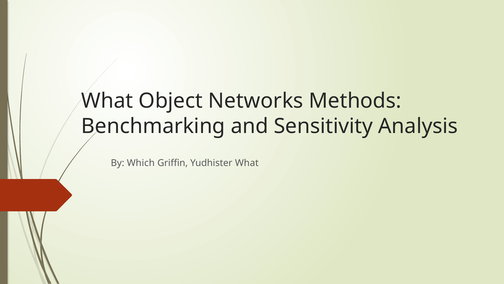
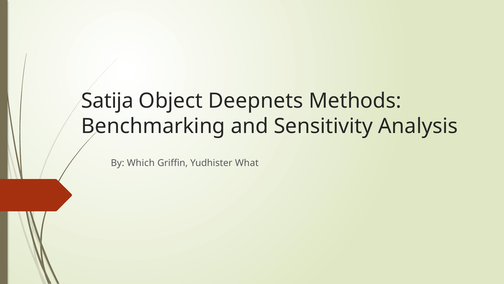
What at (107, 101): What -> Satija
Networks: Networks -> Deepnets
